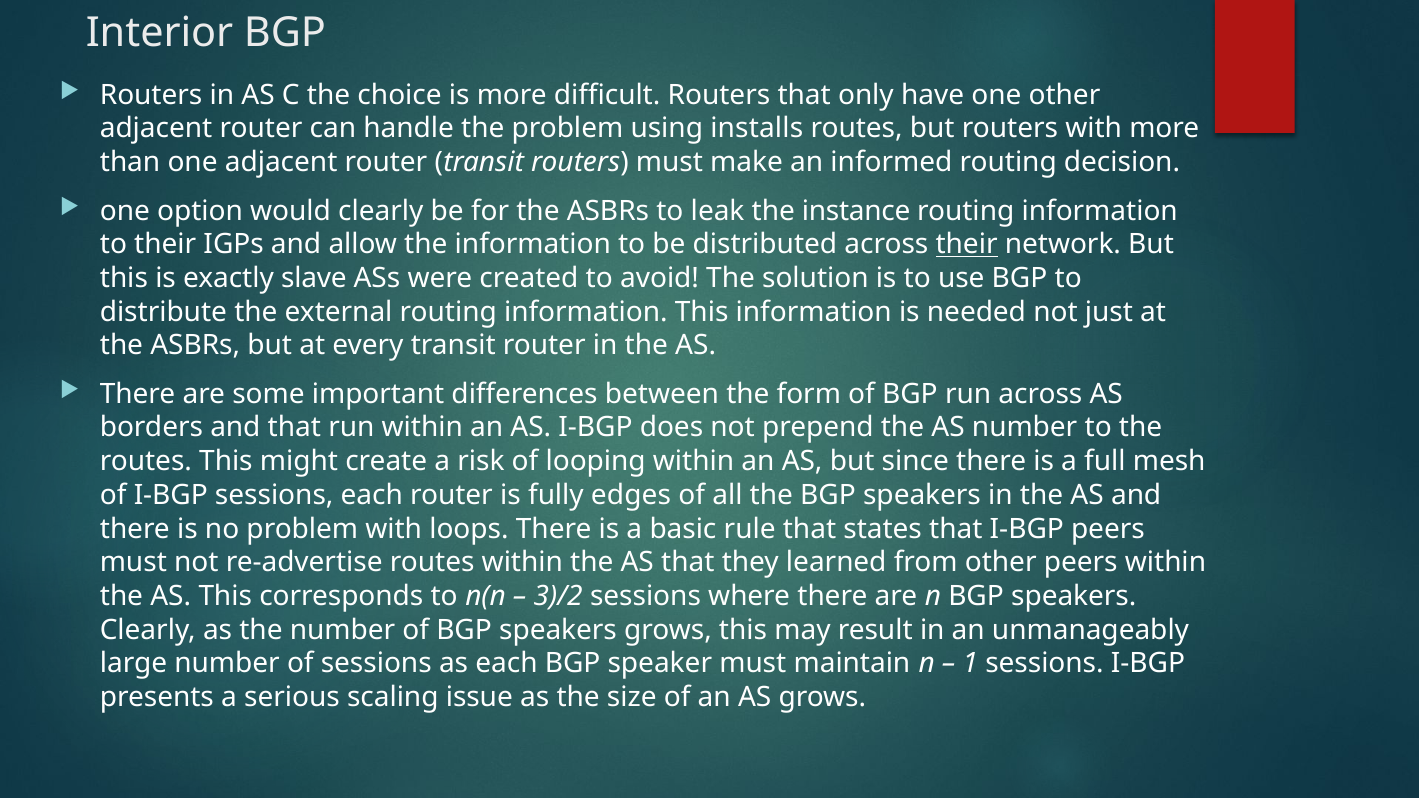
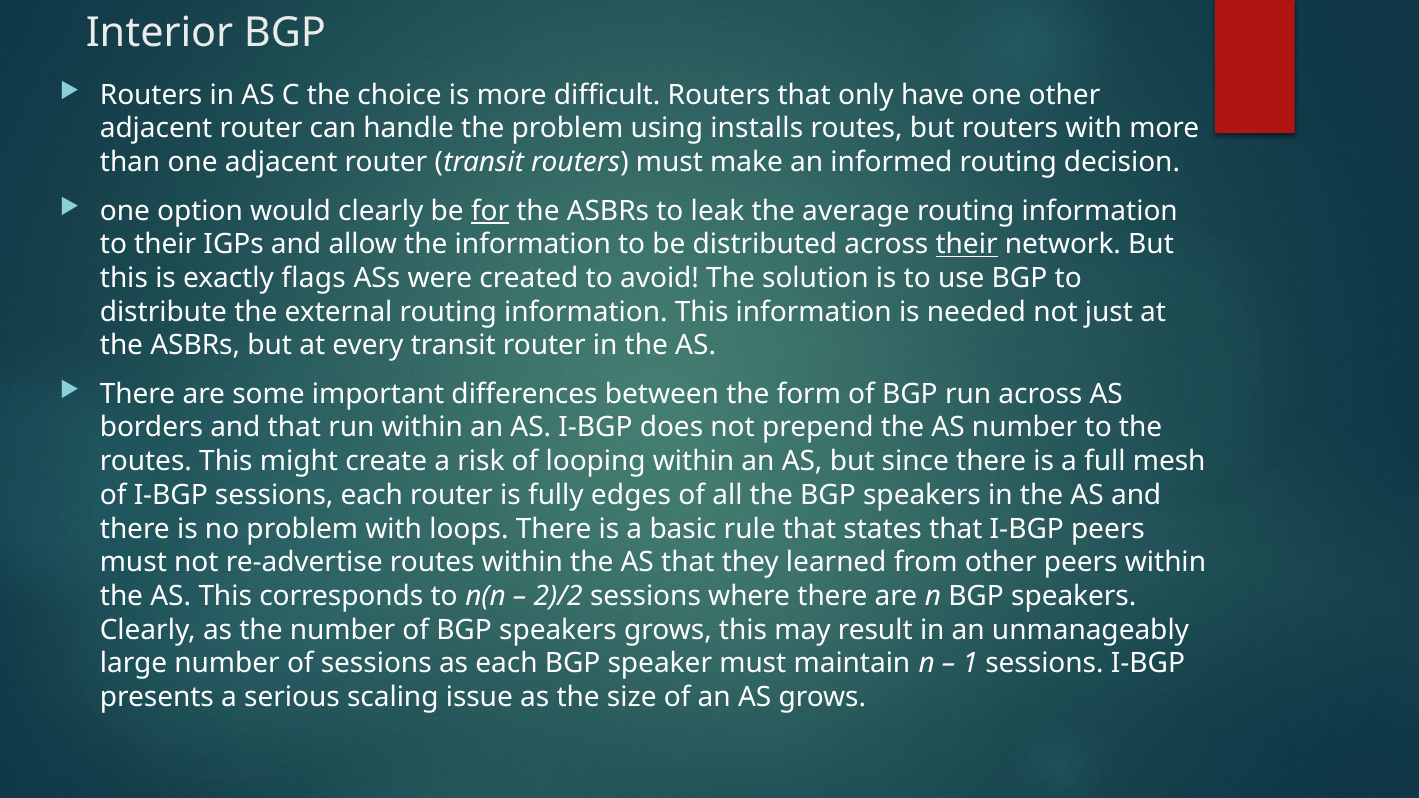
for underline: none -> present
instance: instance -> average
slave: slave -> flags
3)/2: 3)/2 -> 2)/2
